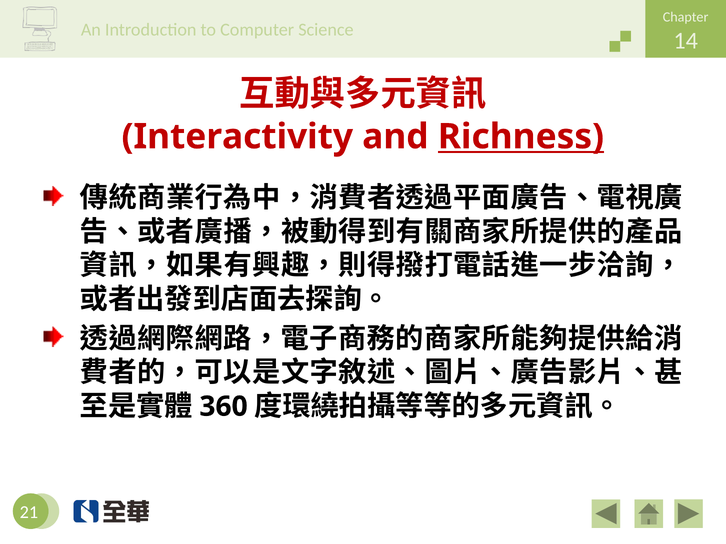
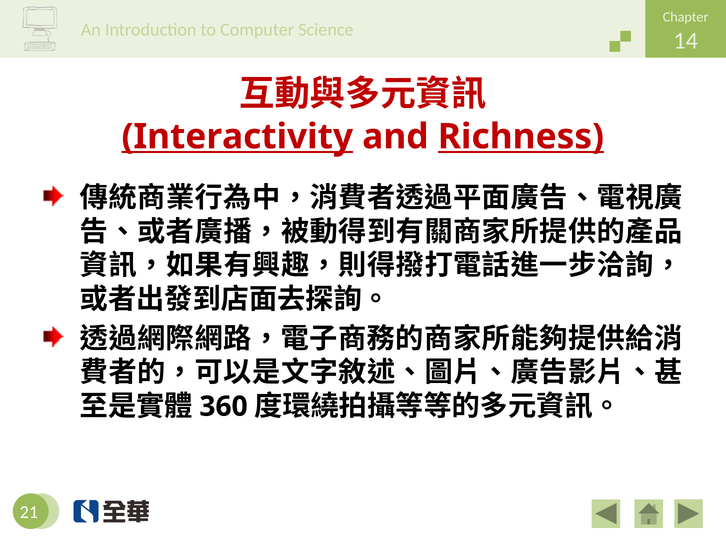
Interactivity underline: none -> present
